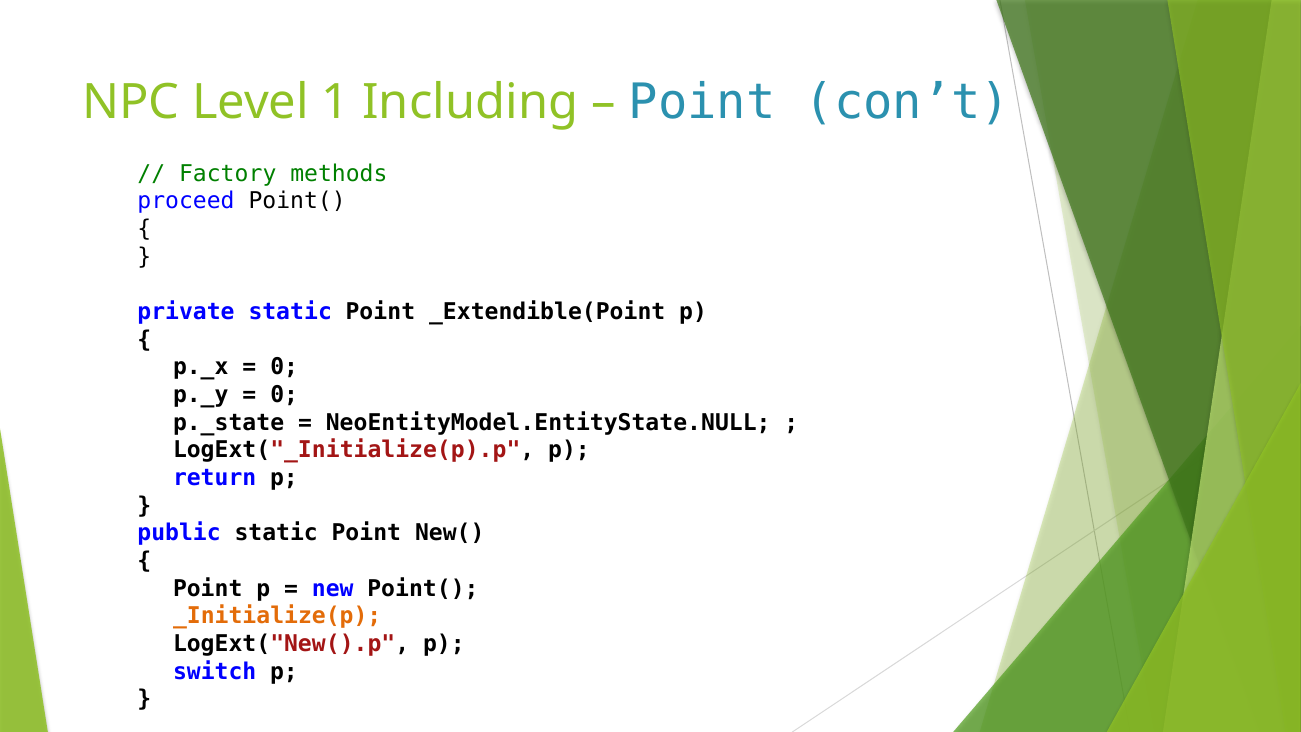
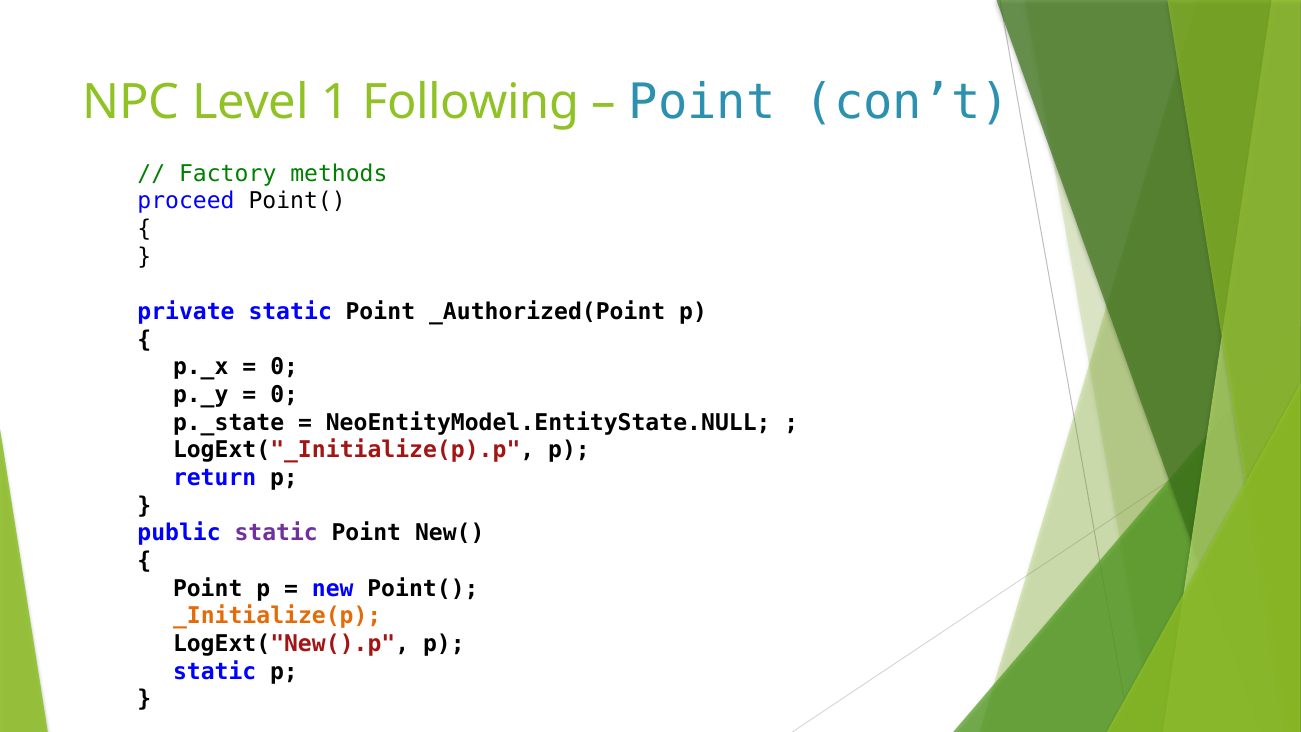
Including: Including -> Following
_Extendible(Point: _Extendible(Point -> _Authorized(Point
static at (276, 533) colour: black -> purple
switch at (215, 671): switch -> static
